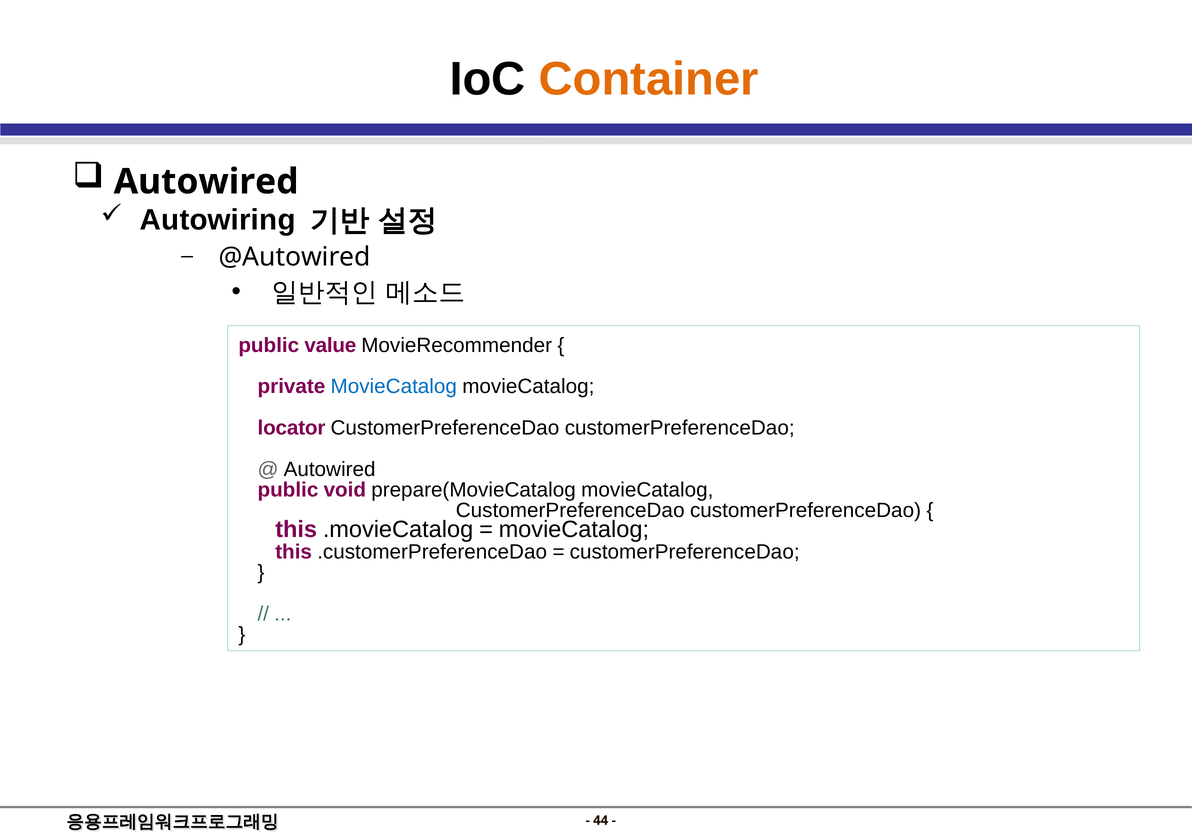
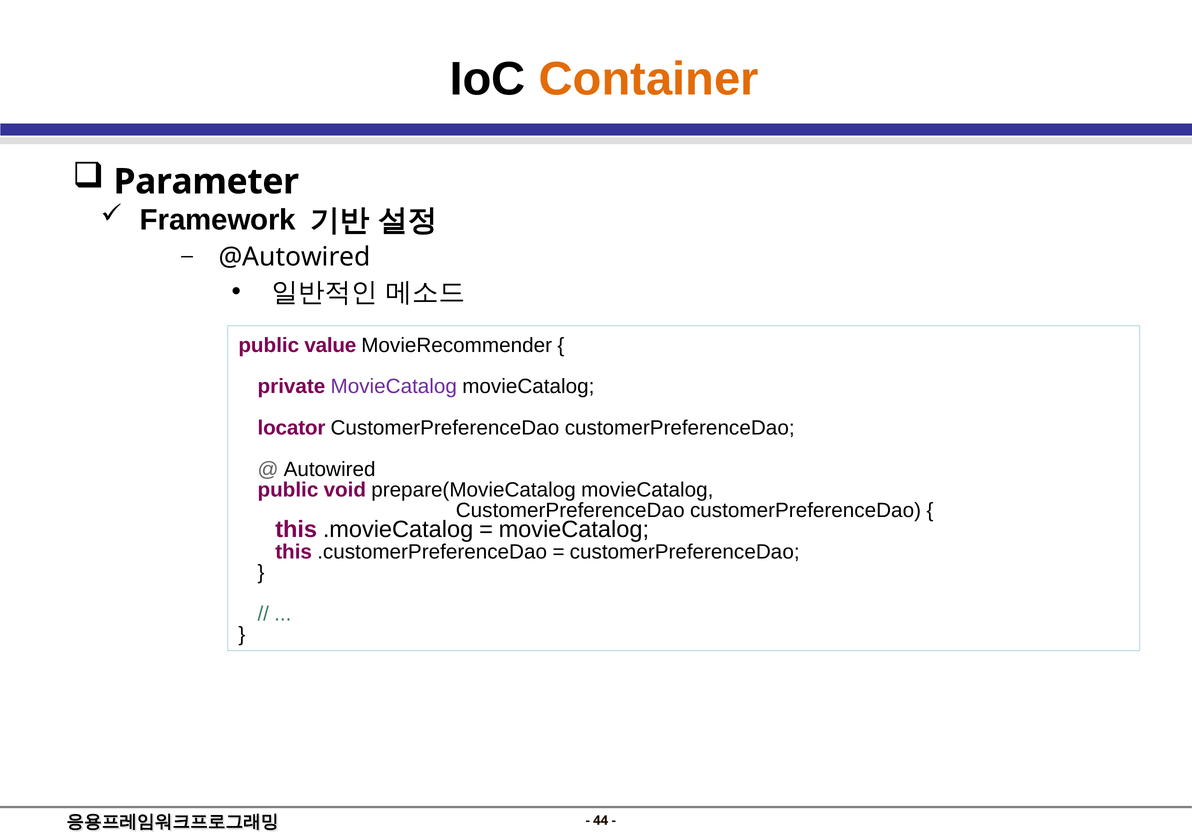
Autowired at (206, 182): Autowired -> Parameter
Autowiring: Autowiring -> Framework
MovieCatalog at (394, 387) colour: blue -> purple
